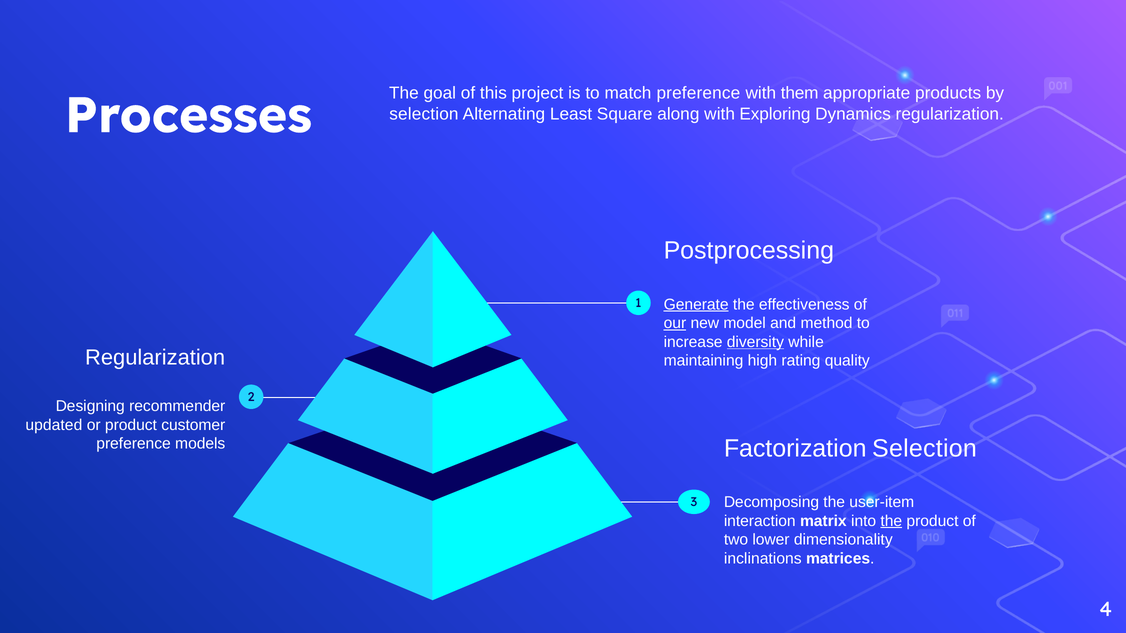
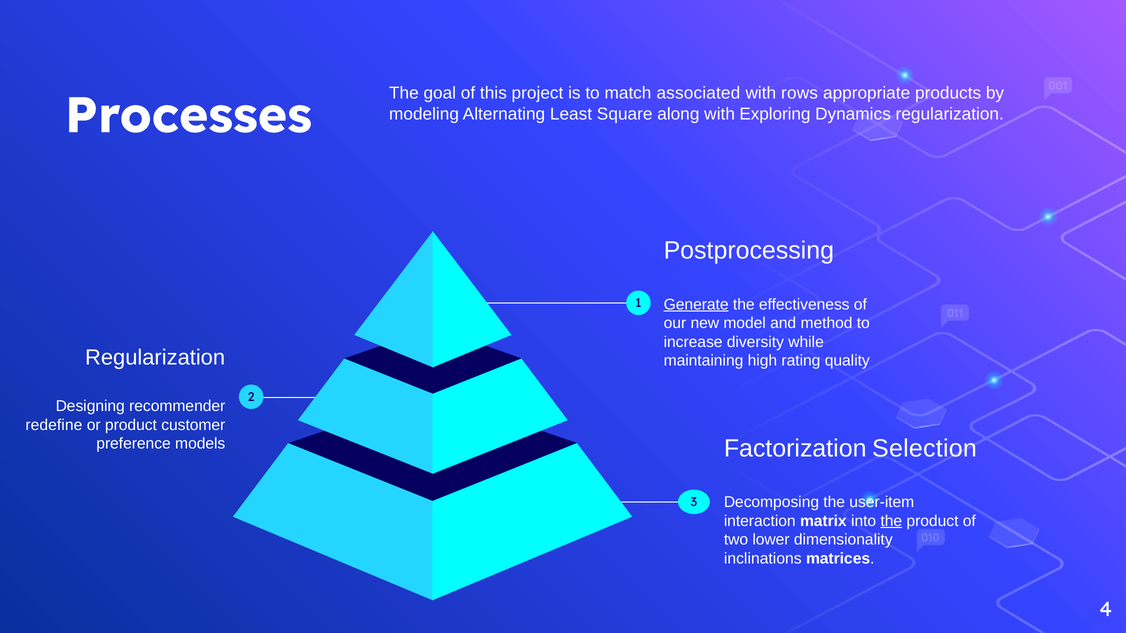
match preference: preference -> associated
them: them -> rows
selection at (424, 114): selection -> modeling
our underline: present -> none
diversity underline: present -> none
updated: updated -> redefine
